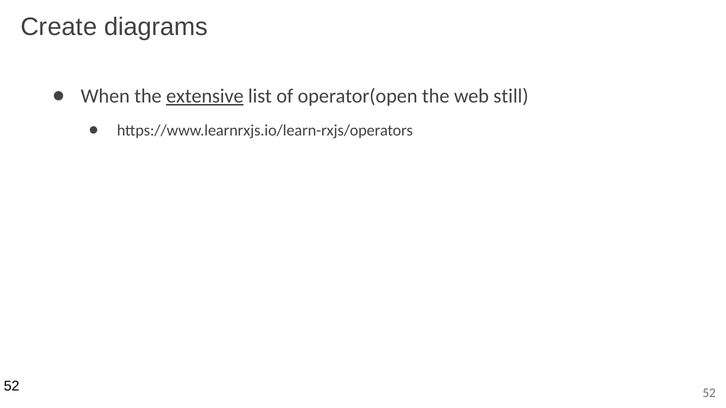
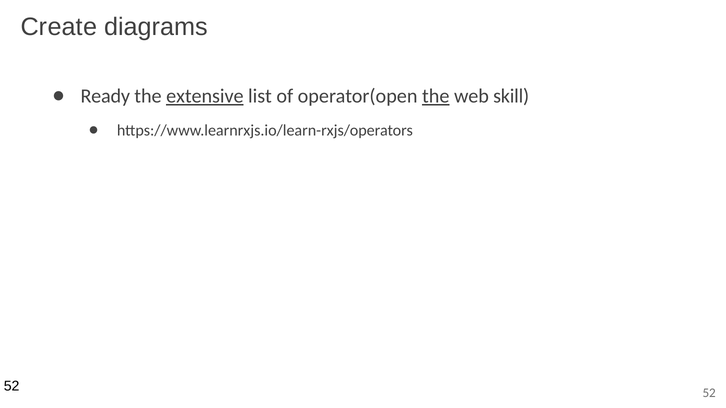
When: When -> Ready
the at (436, 96) underline: none -> present
still: still -> skill
